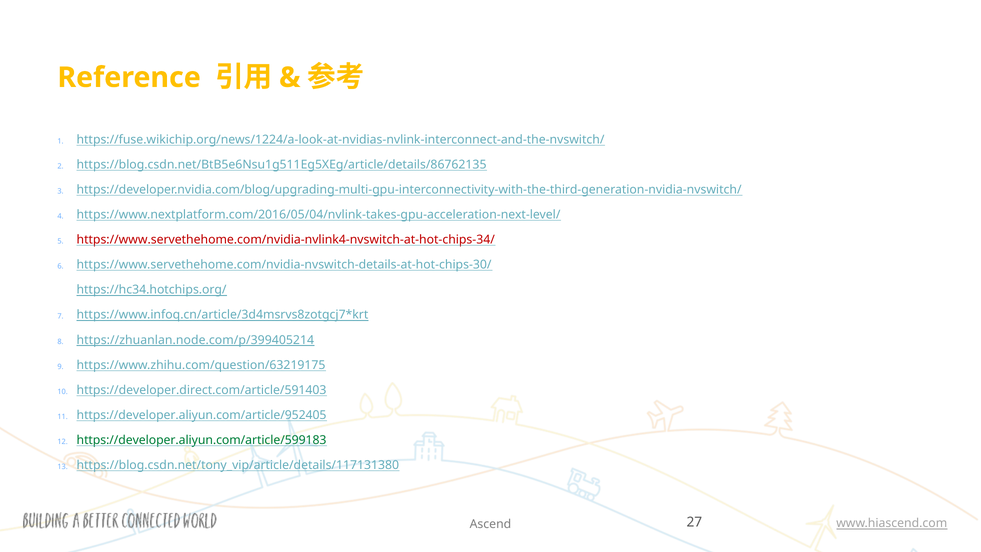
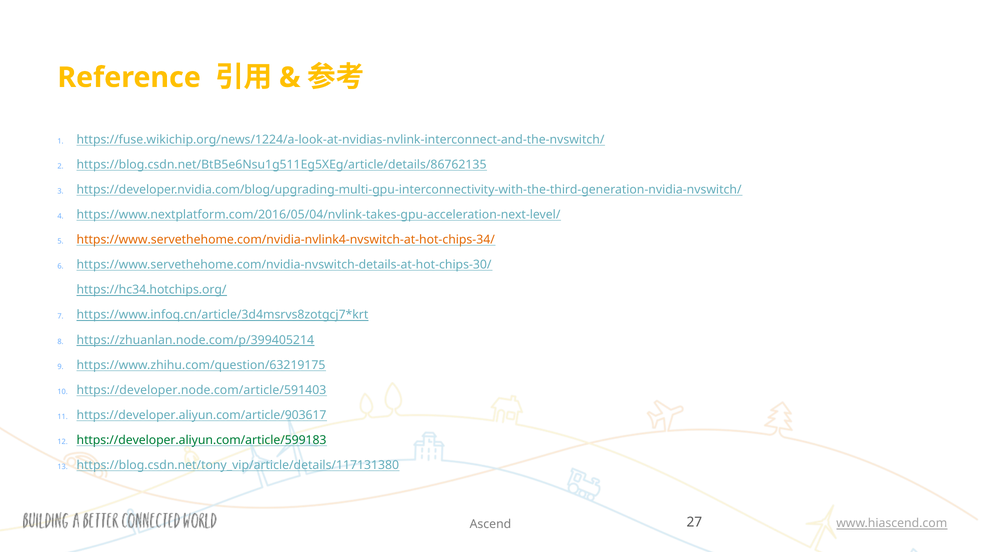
https://www.servethehome.com/nvidia-nvlink4-nvswitch-at-hot-chips-34/ colour: red -> orange
https://developer.direct.com/article/591403: https://developer.direct.com/article/591403 -> https://developer.node.com/article/591403
https://developer.aliyun.com/article/952405: https://developer.aliyun.com/article/952405 -> https://developer.aliyun.com/article/903617
